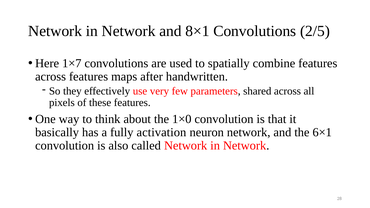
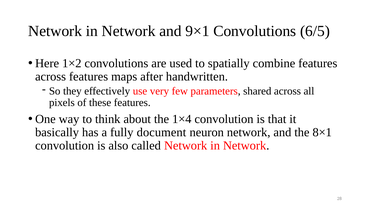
8×1: 8×1 -> 9×1
2/5: 2/5 -> 6/5
1×7: 1×7 -> 1×2
1×0: 1×0 -> 1×4
activation: activation -> document
6×1: 6×1 -> 8×1
